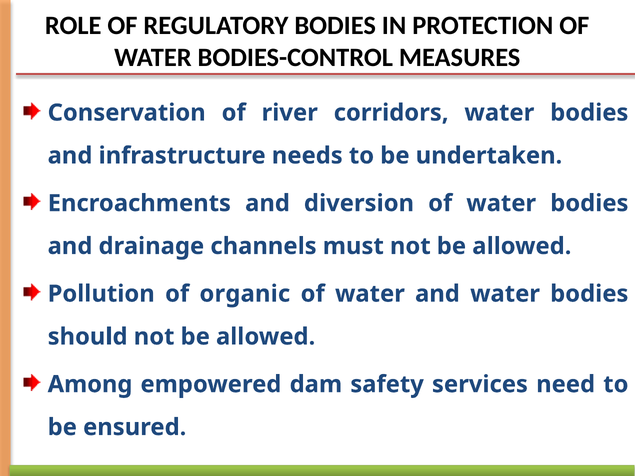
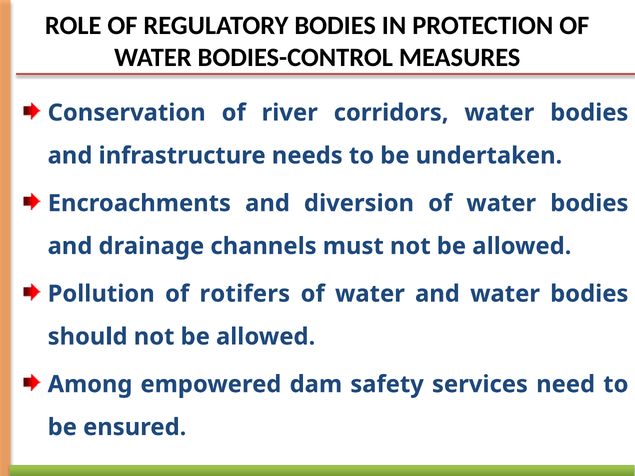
organic: organic -> rotifers
